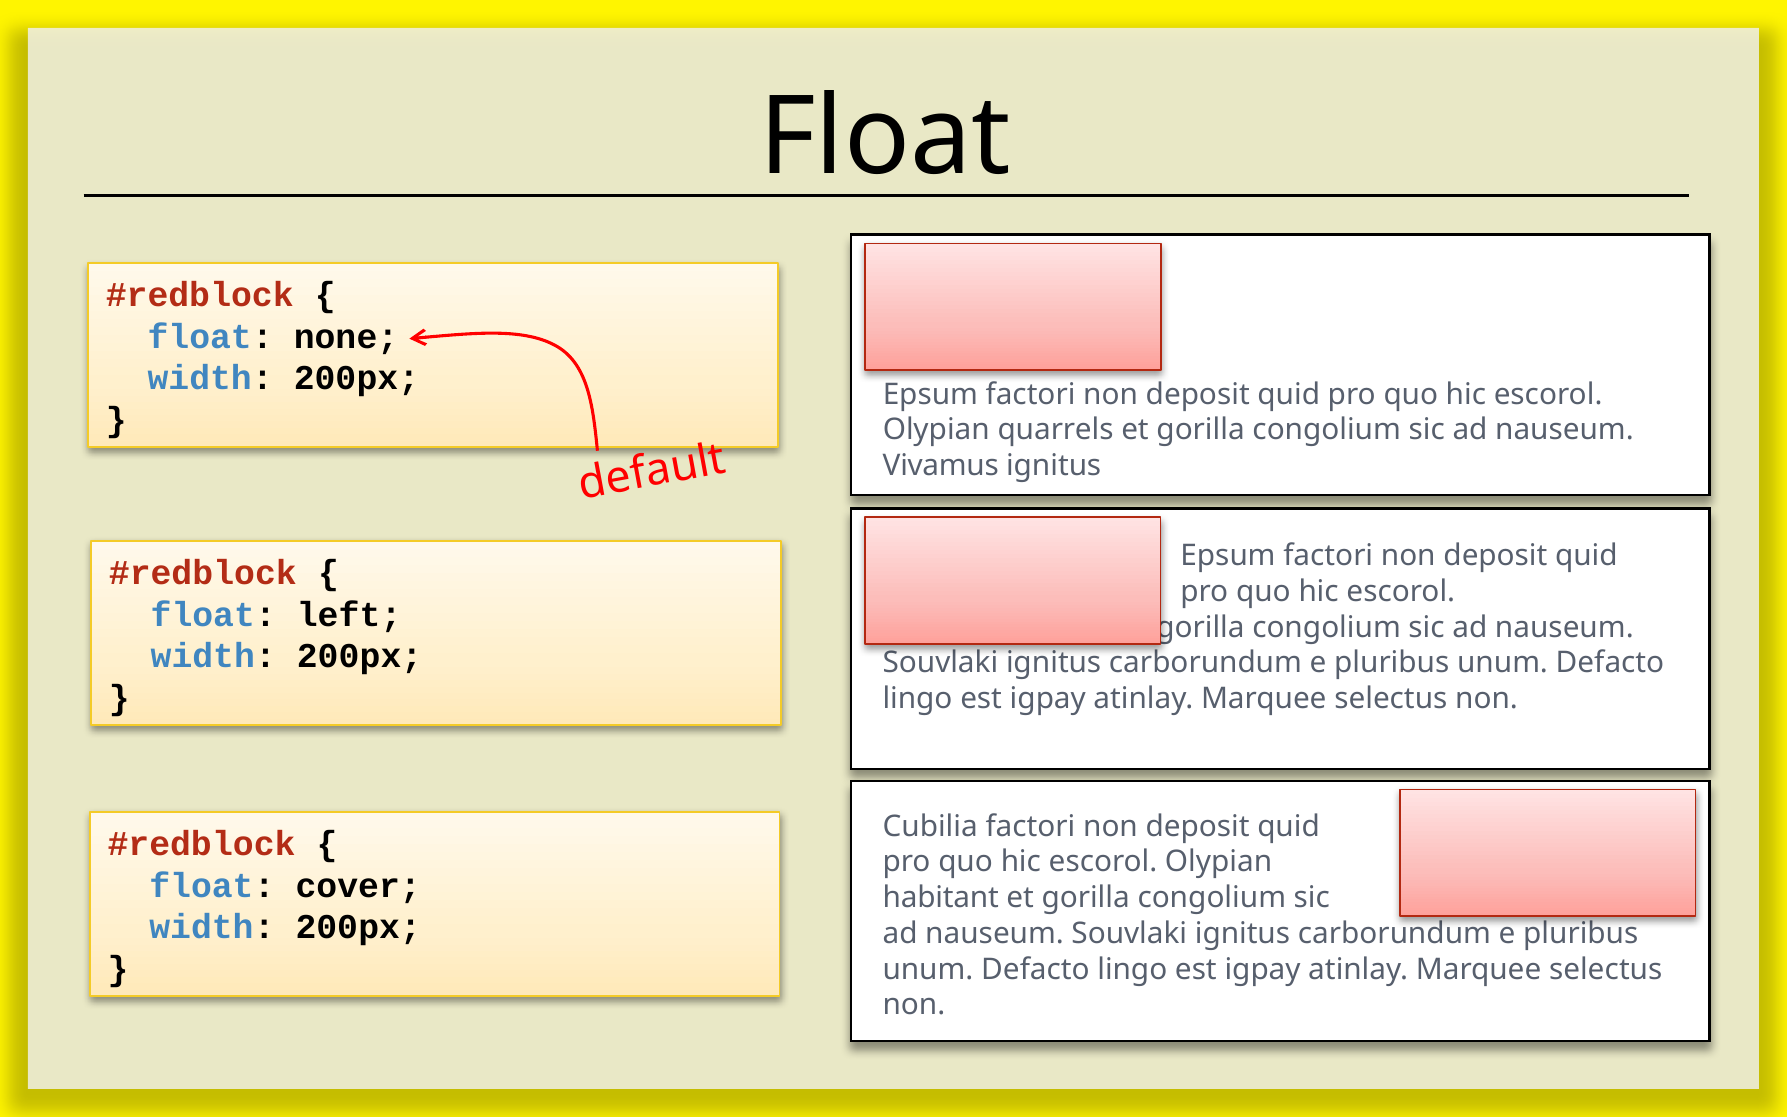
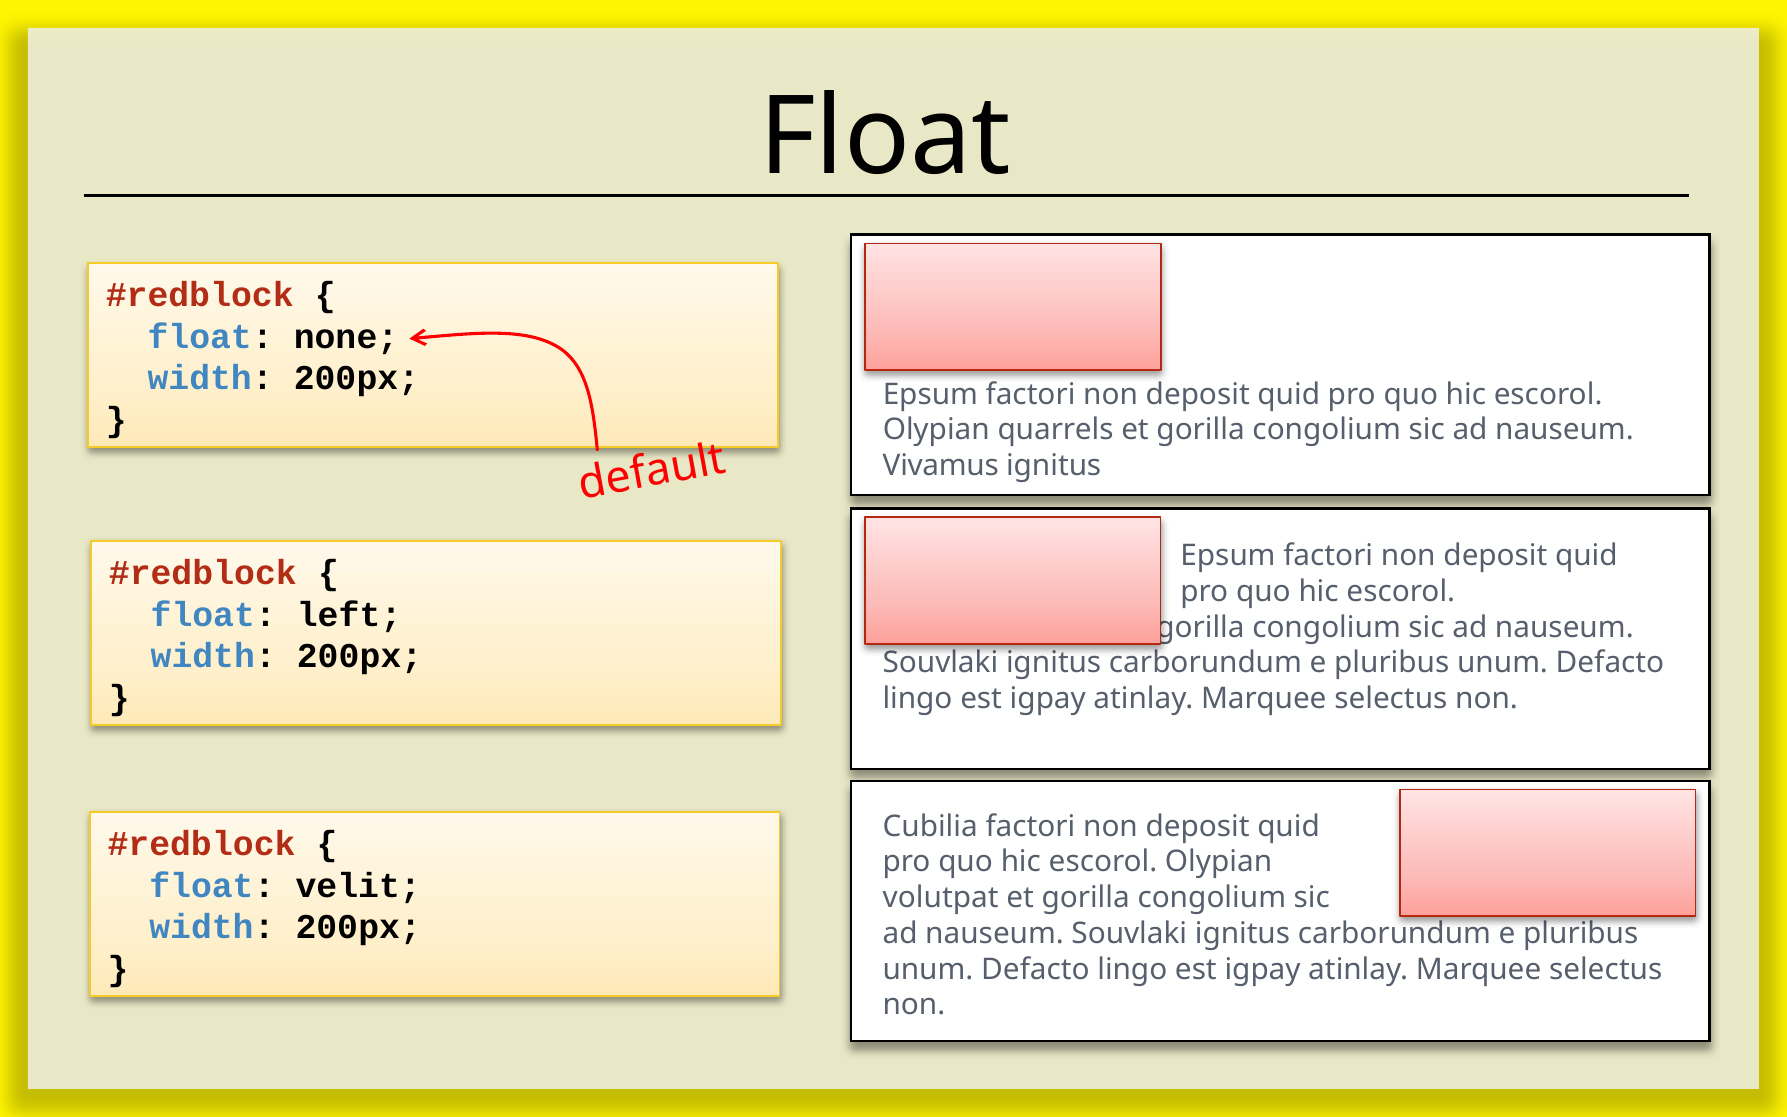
cover: cover -> velit
habitant: habitant -> volutpat
